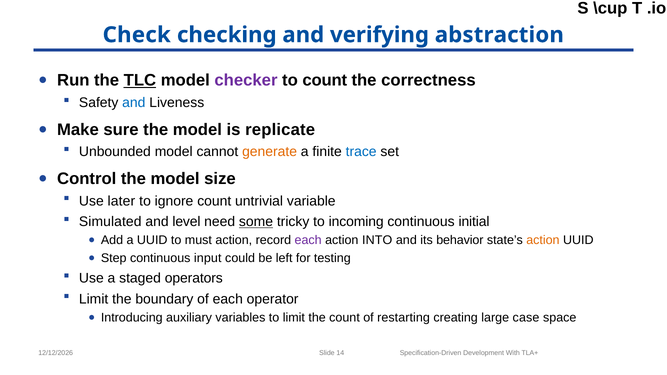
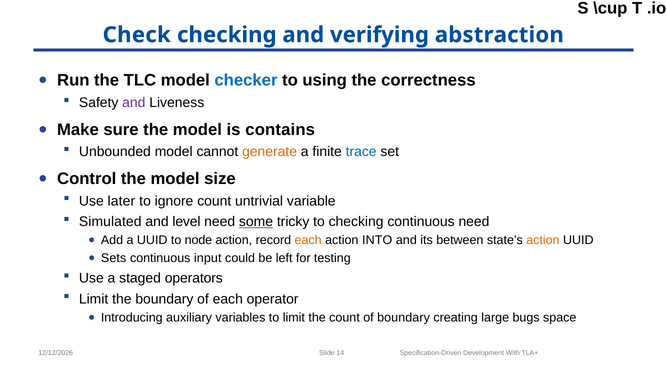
TLC underline: present -> none
checker colour: purple -> blue
to count: count -> using
and at (134, 103) colour: blue -> purple
replicate: replicate -> contains
to incoming: incoming -> checking
continuous initial: initial -> need
must: must -> node
each at (308, 240) colour: purple -> orange
behavior: behavior -> between
Step: Step -> Sets
of restarting: restarting -> boundary
case: case -> bugs
